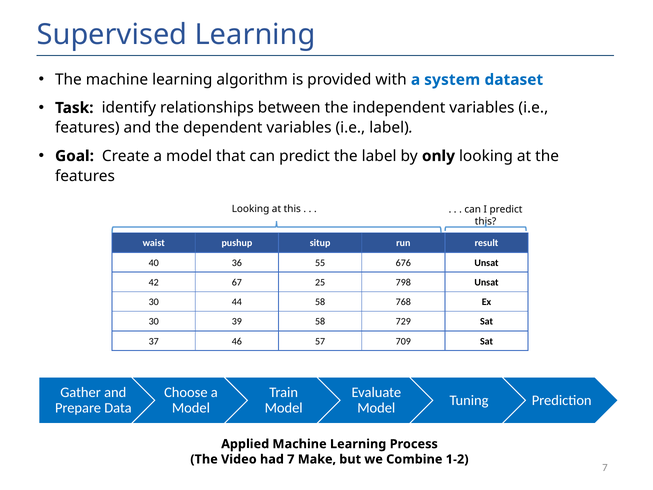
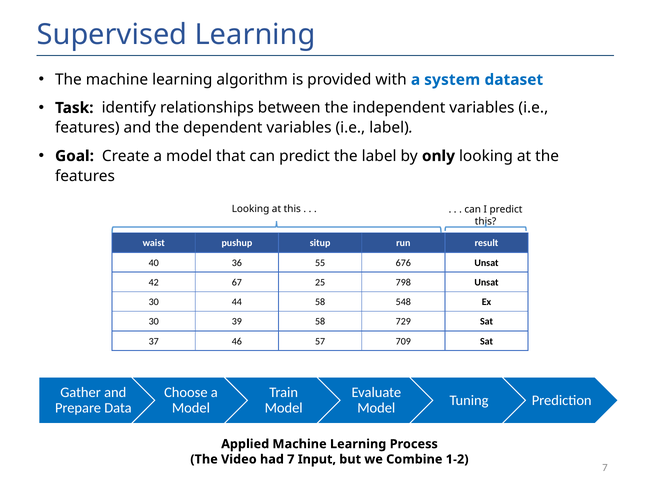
768: 768 -> 548
Make: Make -> Input
